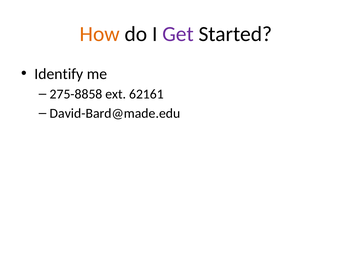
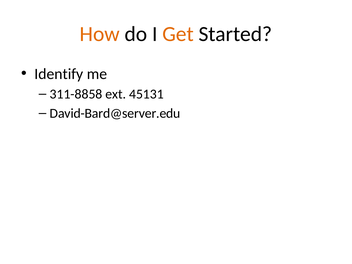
Get colour: purple -> orange
275-8858: 275-8858 -> 311-8858
62161: 62161 -> 45131
David-Bard@made.edu: David-Bard@made.edu -> David-Bard@server.edu
